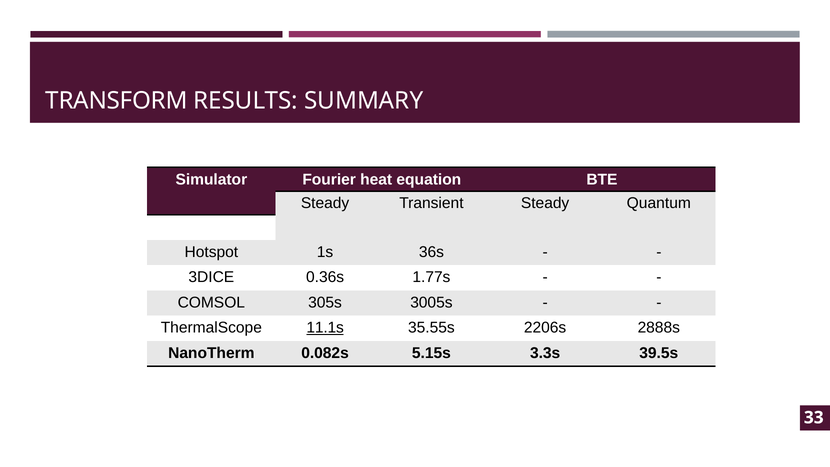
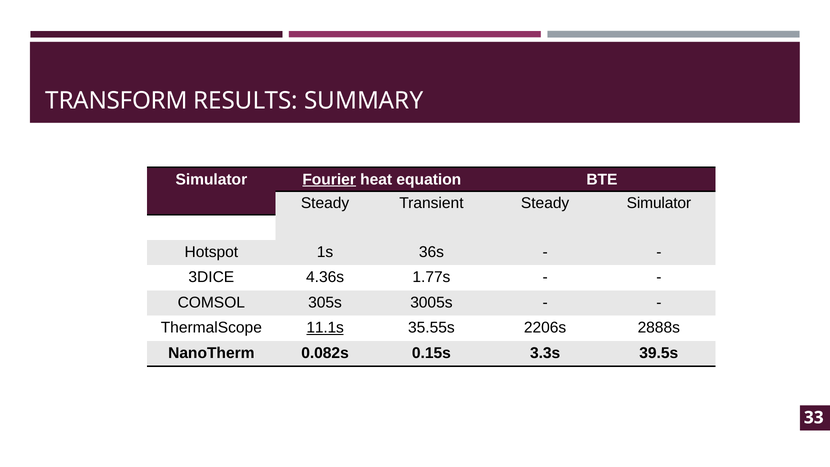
Fourier underline: none -> present
Steady Quantum: Quantum -> Simulator
0.36s: 0.36s -> 4.36s
5.15s: 5.15s -> 0.15s
